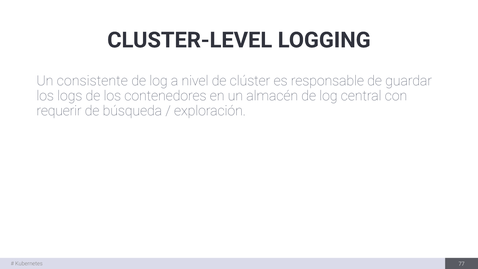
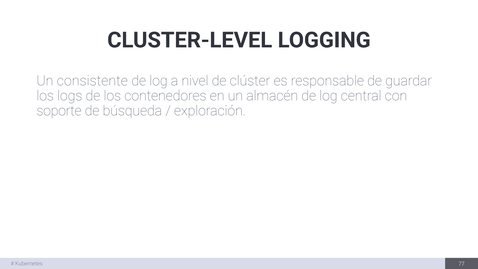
requerir: requerir -> soporte
